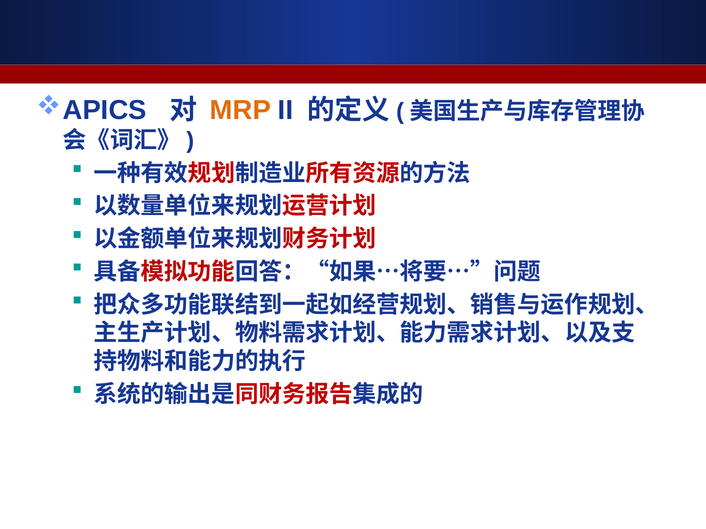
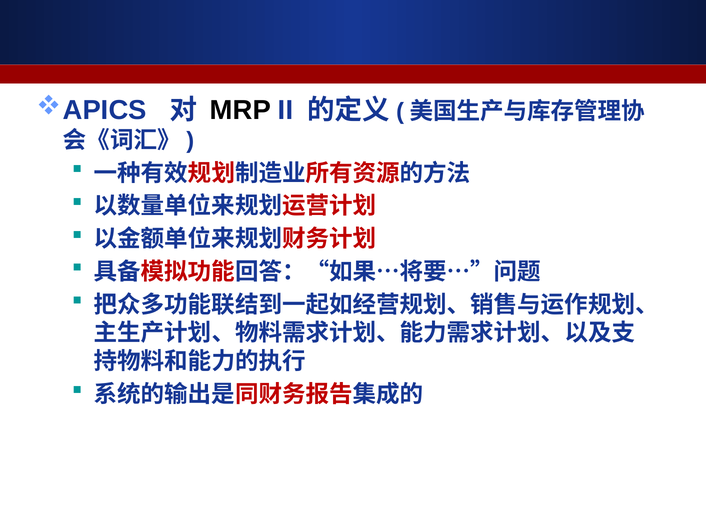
MRP colour: orange -> black
